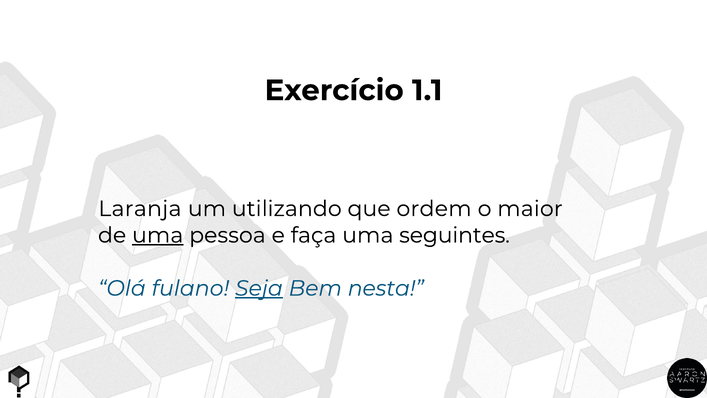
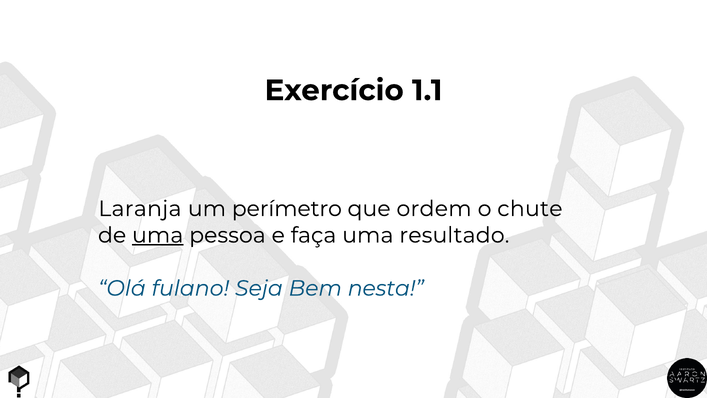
utilizando: utilizando -> perímetro
maior: maior -> chute
seguintes: seguintes -> resultado
Seja underline: present -> none
